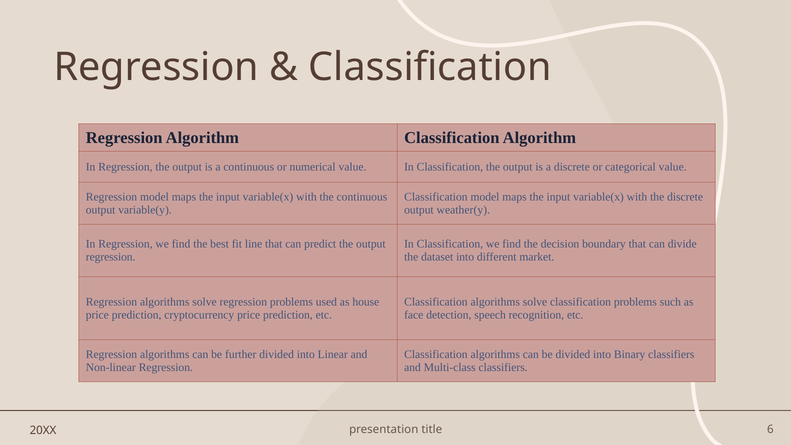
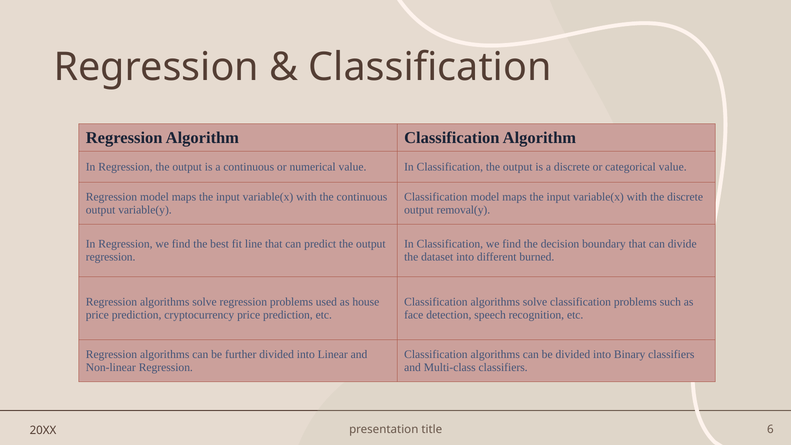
weather(y: weather(y -> removal(y
market: market -> burned
